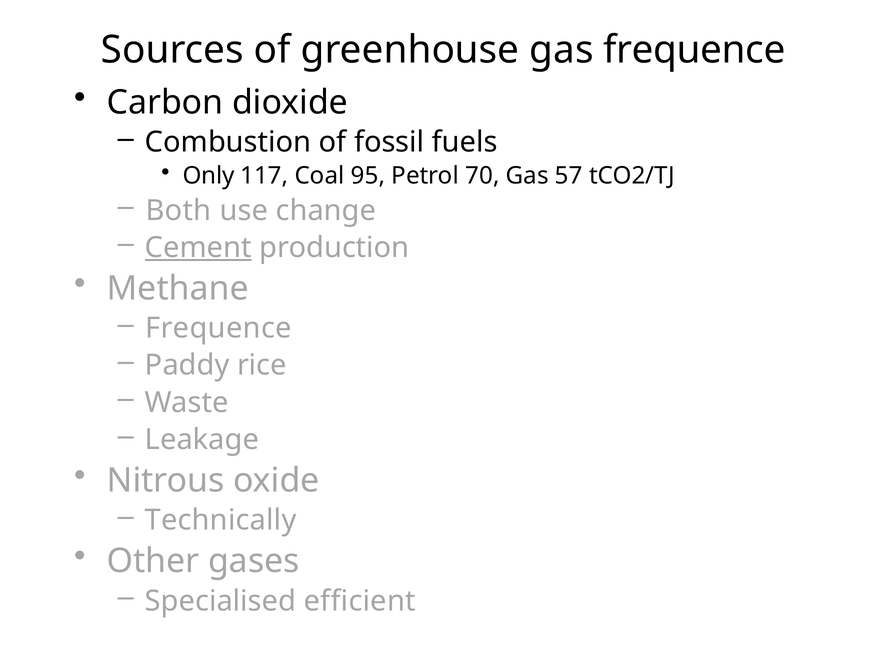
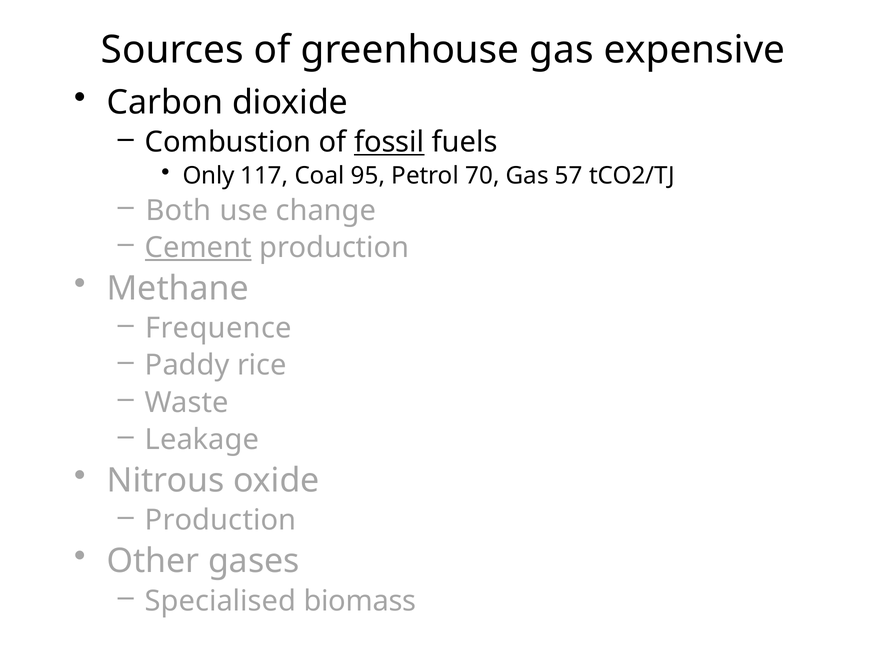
gas frequence: frequence -> expensive
fossil underline: none -> present
Technically at (221, 520): Technically -> Production
efficient: efficient -> biomass
